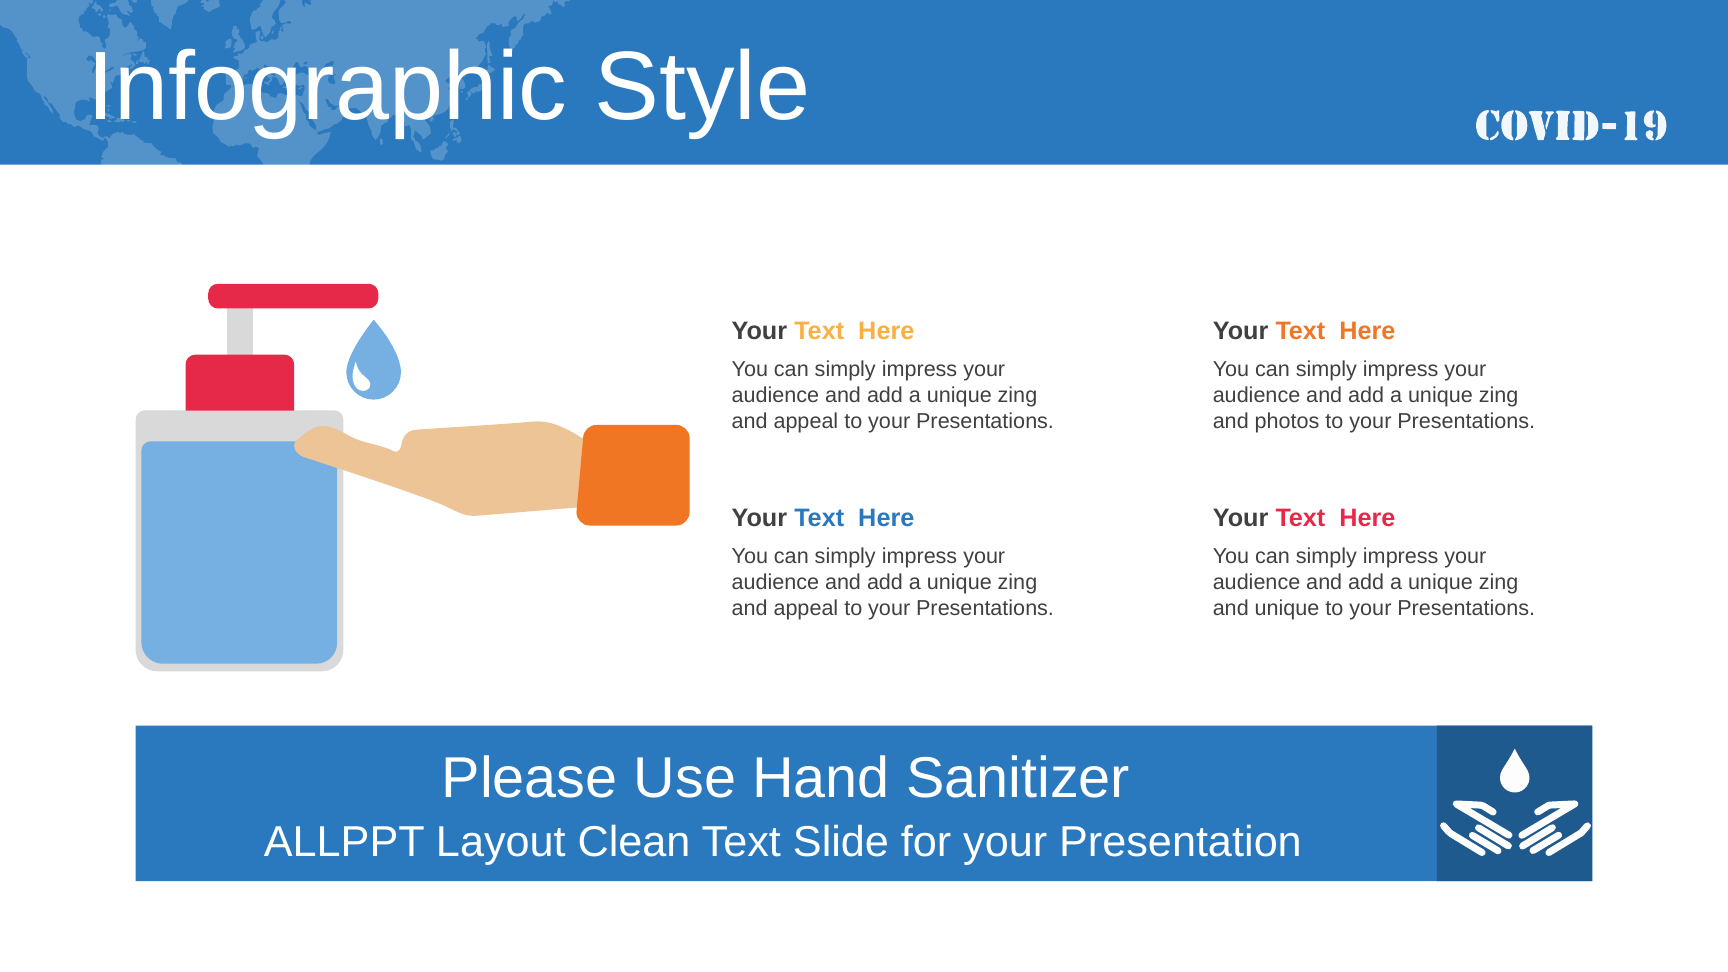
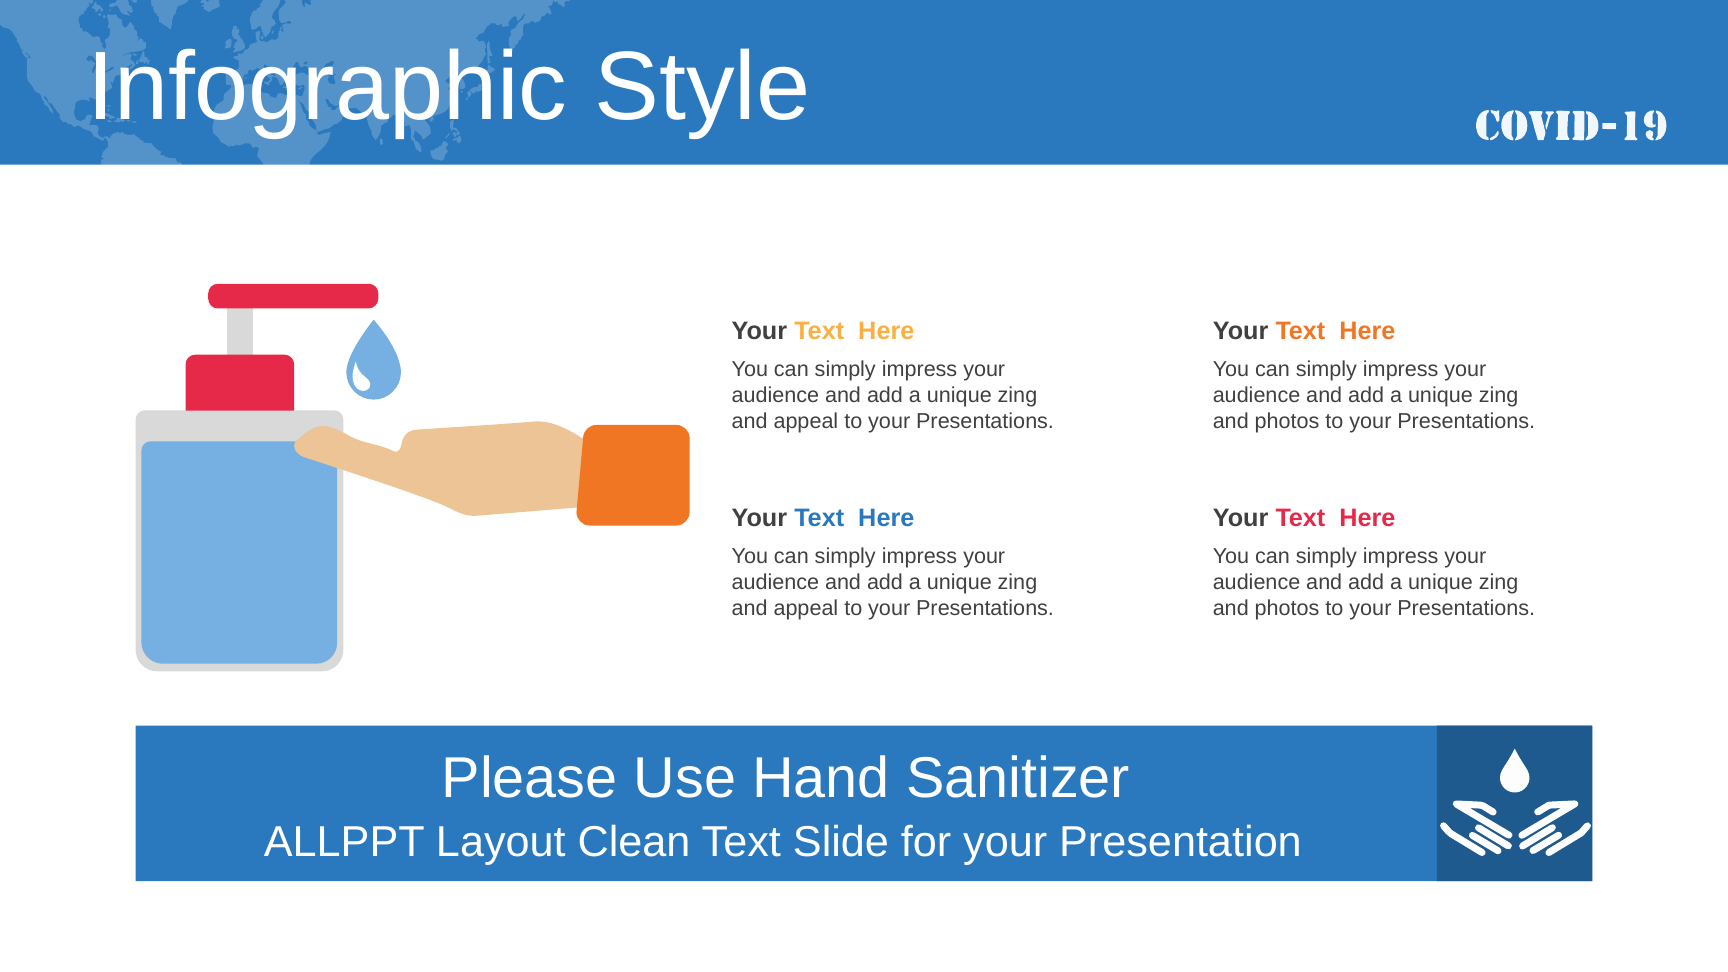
unique at (1287, 608): unique -> photos
